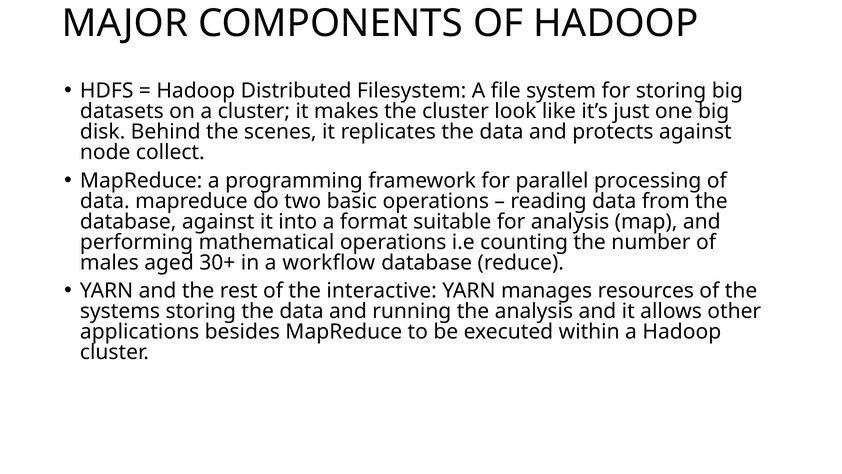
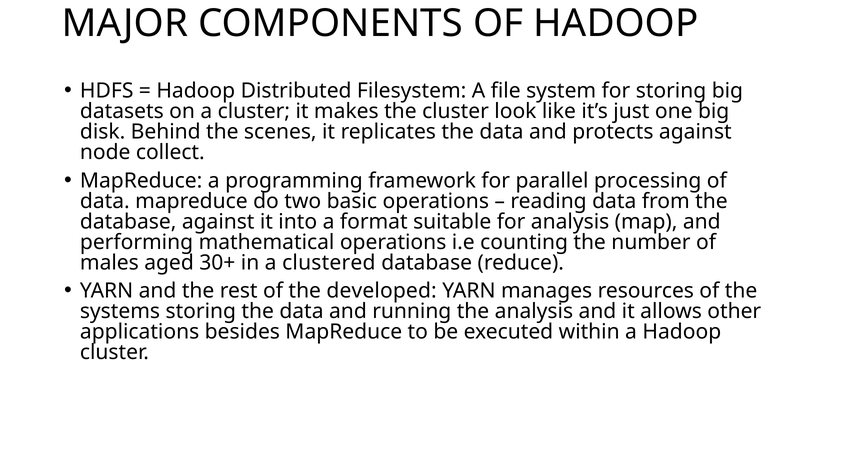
workflow: workflow -> clustered
interactive: interactive -> developed
